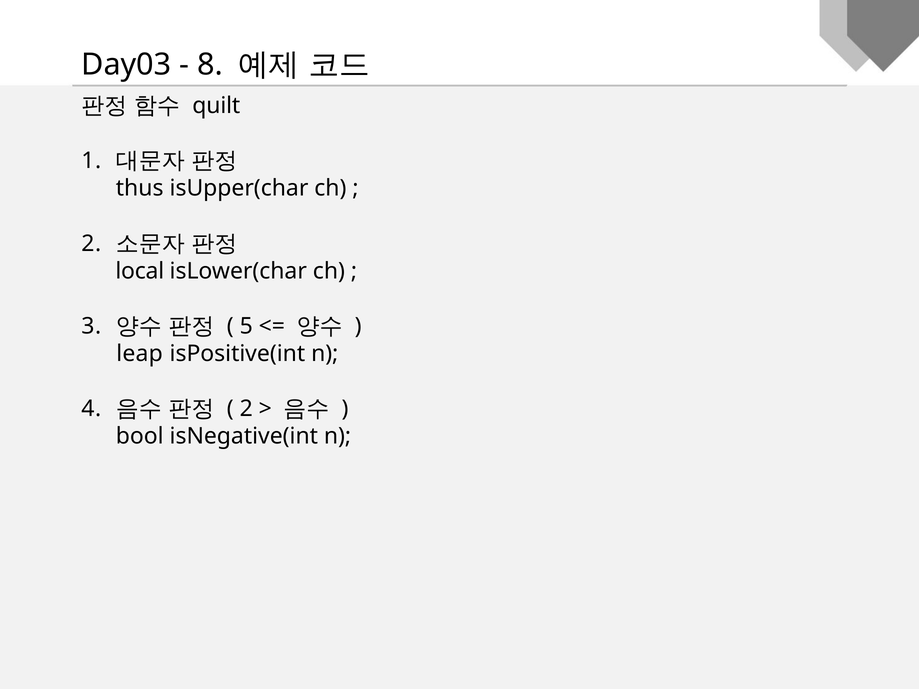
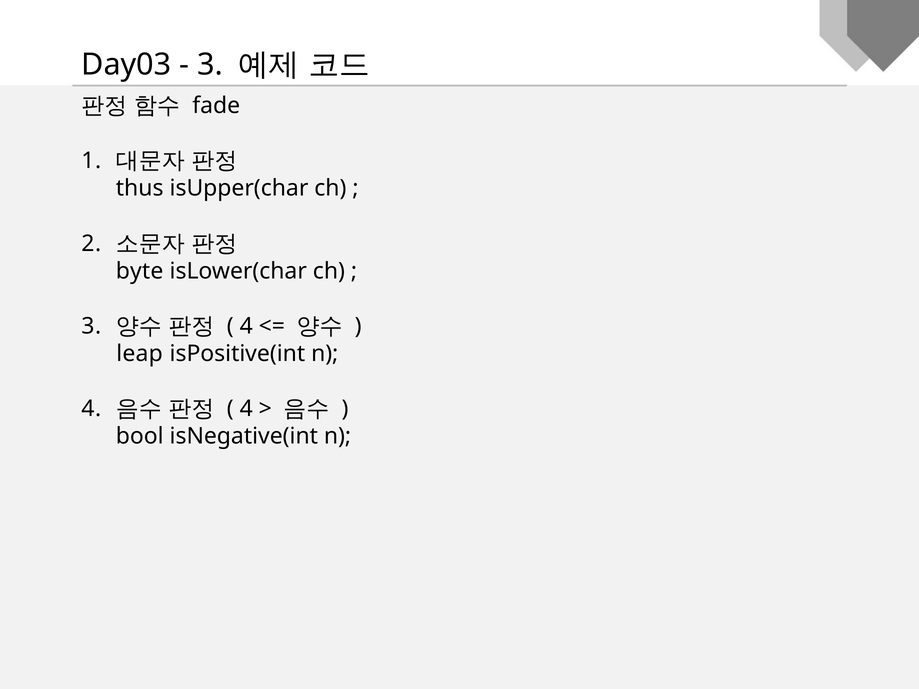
8 at (210, 64): 8 -> 3
quilt: quilt -> fade
local: local -> byte
5 at (246, 326): 5 -> 4
2 at (246, 409): 2 -> 4
